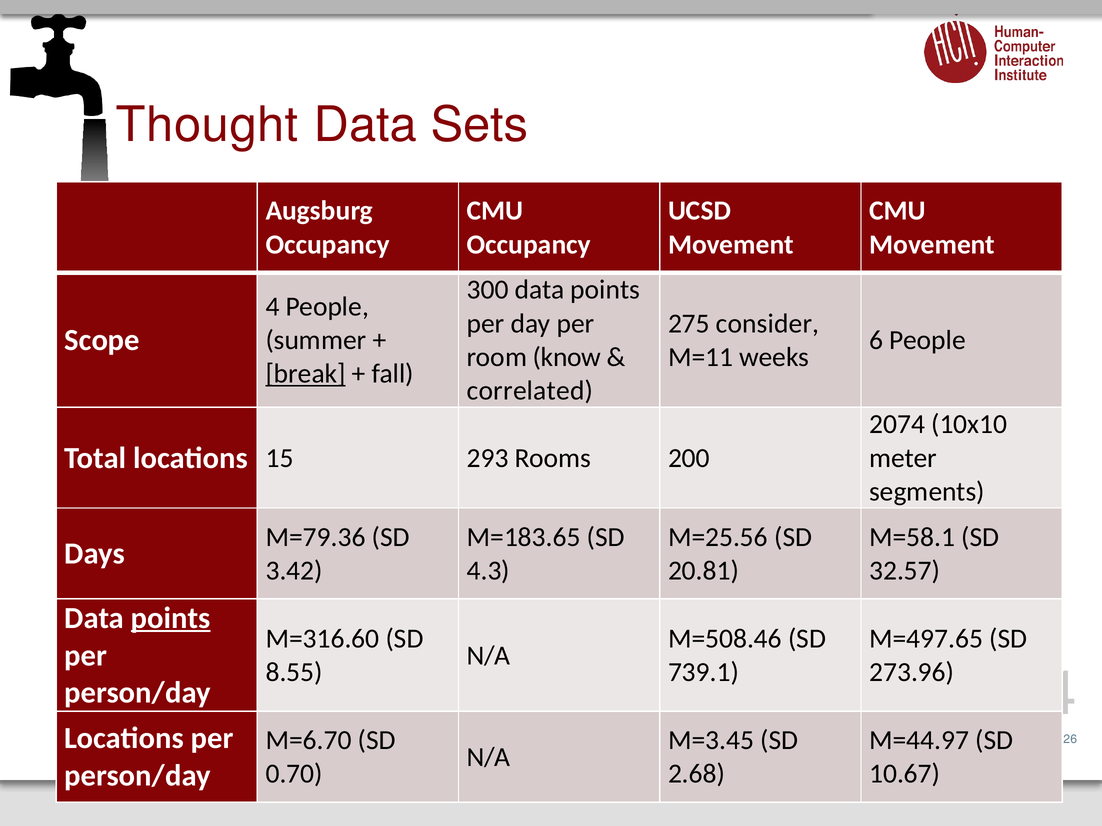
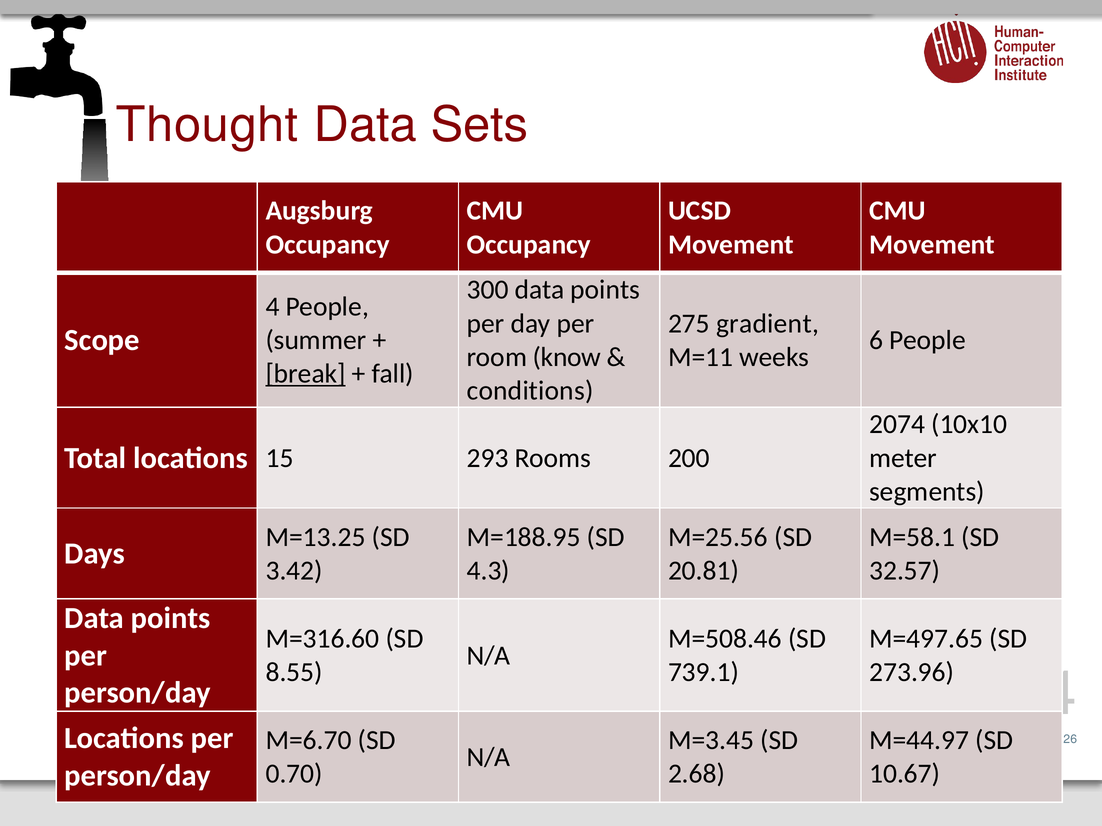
consider: consider -> gradient
correlated: correlated -> conditions
M=79.36: M=79.36 -> M=13.25
M=183.65: M=183.65 -> M=188.95
points at (171, 618) underline: present -> none
